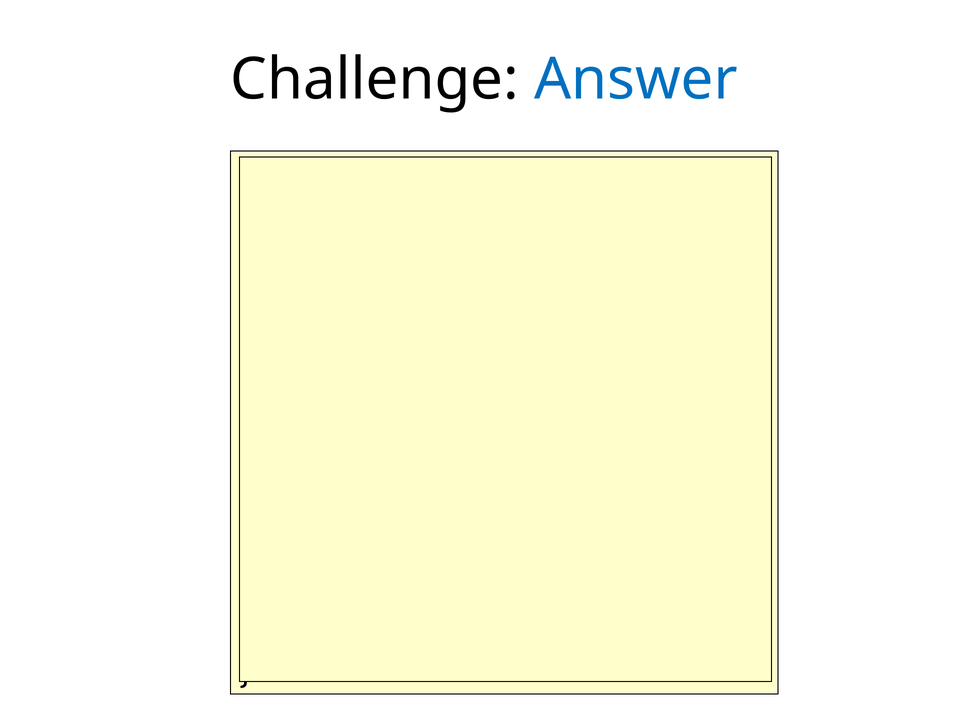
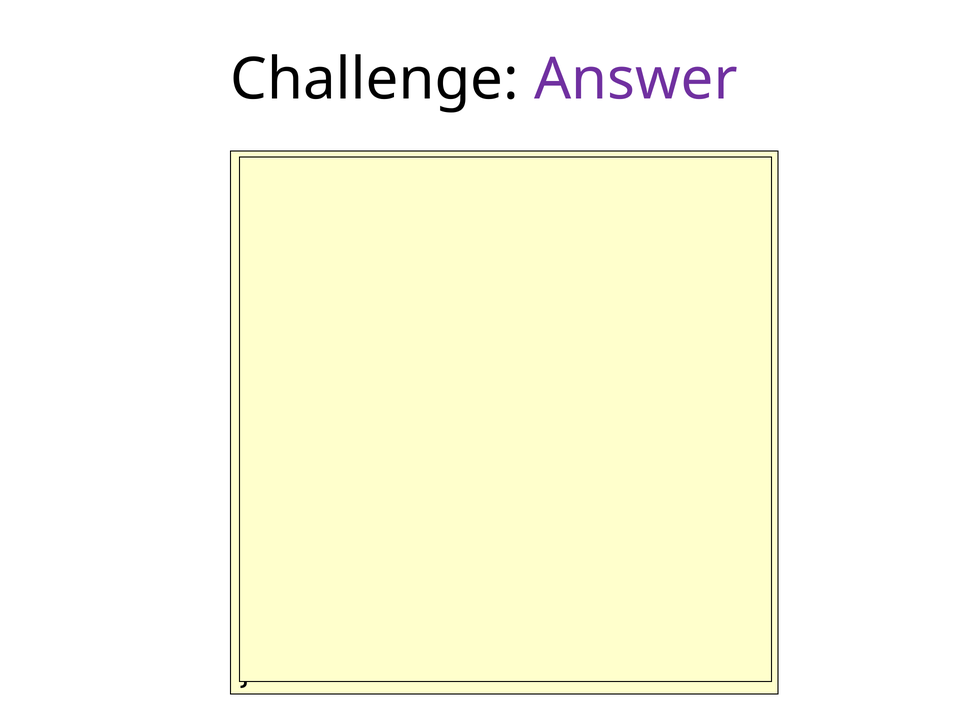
Answer colour: blue -> purple
